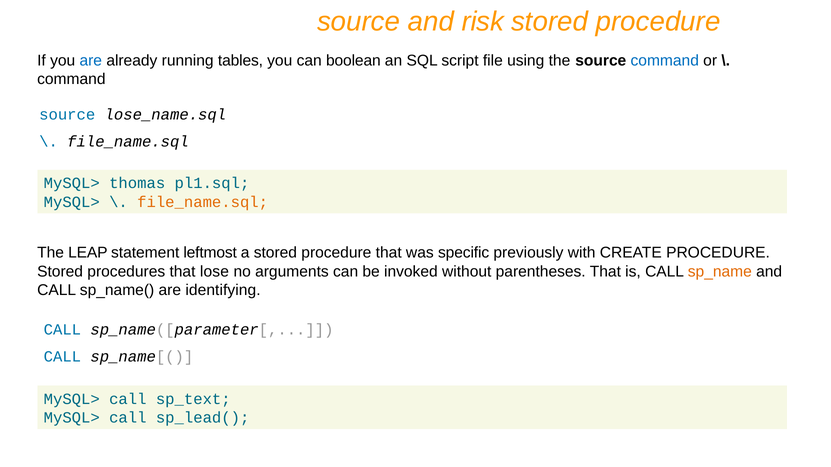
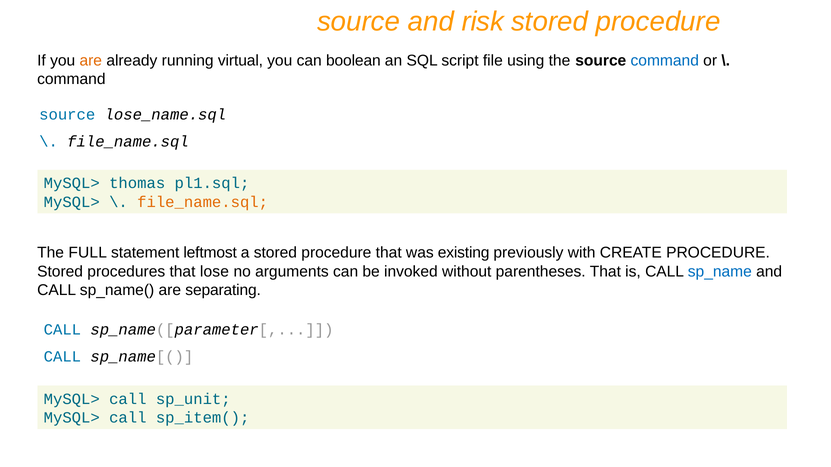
are at (91, 61) colour: blue -> orange
tables: tables -> virtual
LEAP: LEAP -> FULL
specific: specific -> existing
sp_name colour: orange -> blue
identifying: identifying -> separating
sp_text: sp_text -> sp_unit
sp_lead(: sp_lead( -> sp_item(
